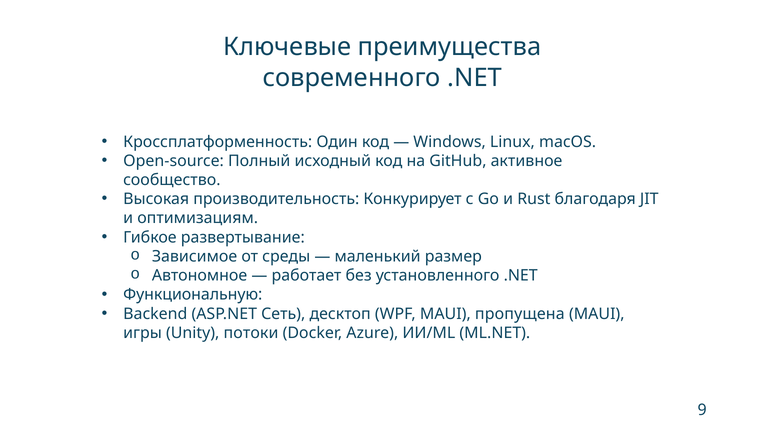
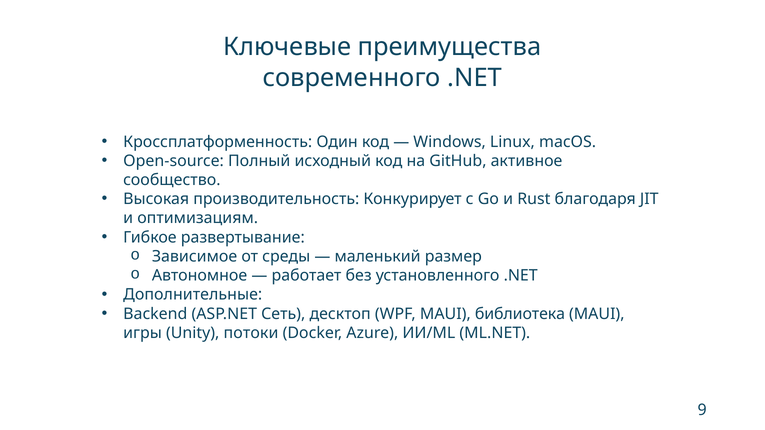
Функциональную: Функциональную -> Дополнительные
пропущена: пропущена -> библиотека
